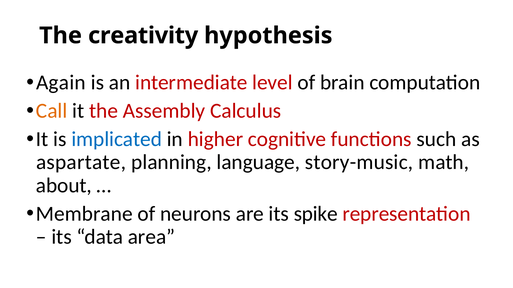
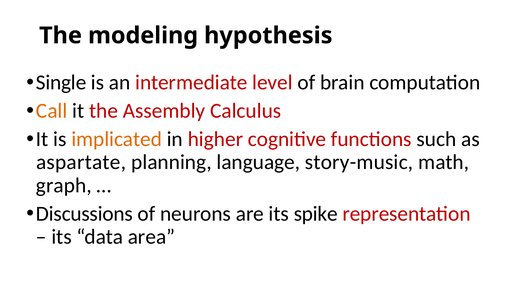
creativity: creativity -> modeling
Again: Again -> Single
implicated colour: blue -> orange
about: about -> graph
Membrane: Membrane -> Discussions
